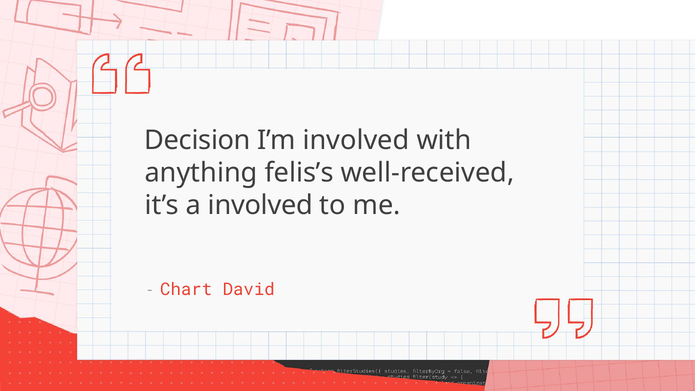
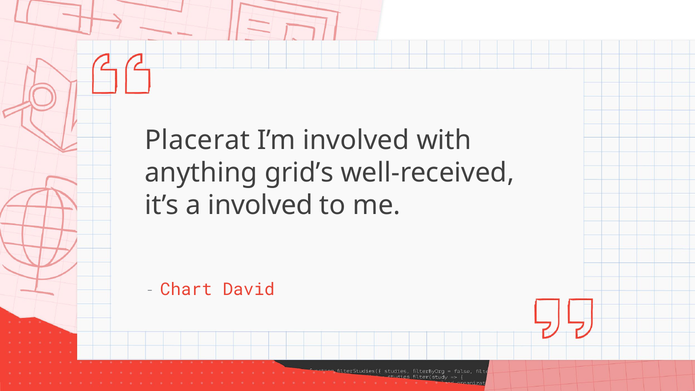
Decision: Decision -> Placerat
felis’s: felis’s -> grid’s
